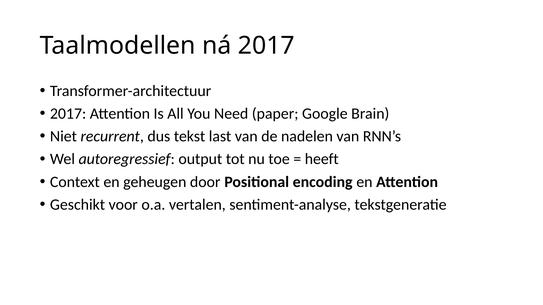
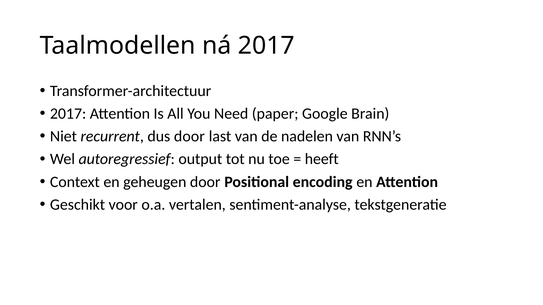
dus tekst: tekst -> door
